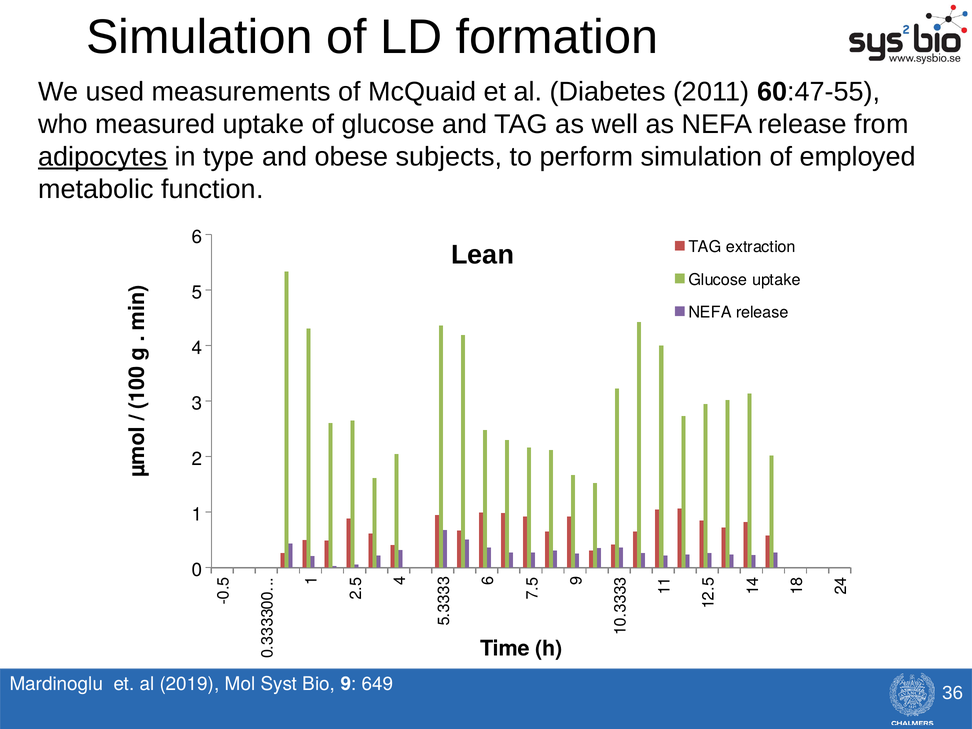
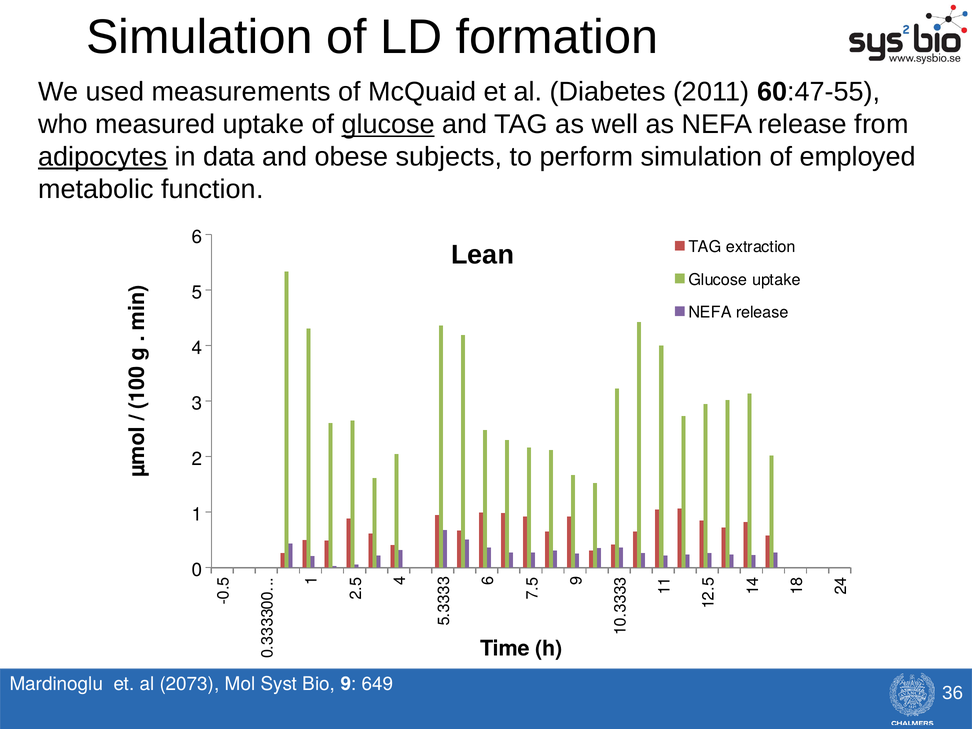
glucose at (388, 124) underline: none -> present
type: type -> data
2019: 2019 -> 2073
